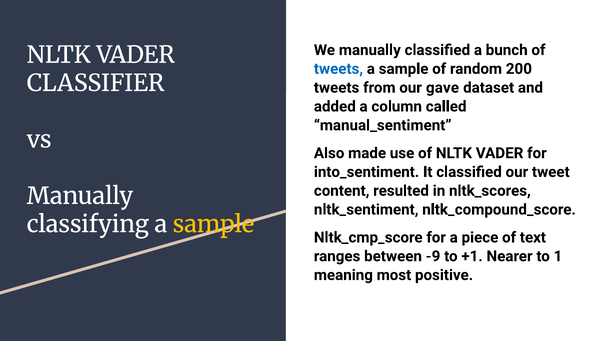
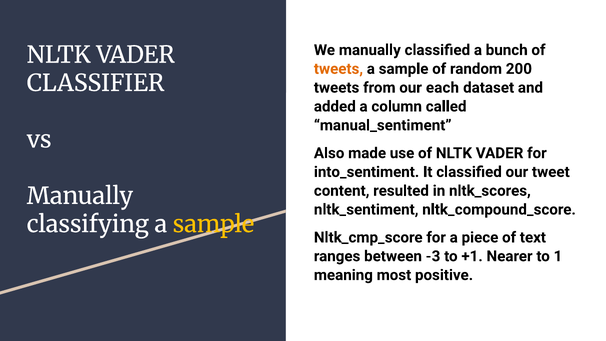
tweets at (338, 69) colour: blue -> orange
gave: gave -> each
-9: -9 -> -3
